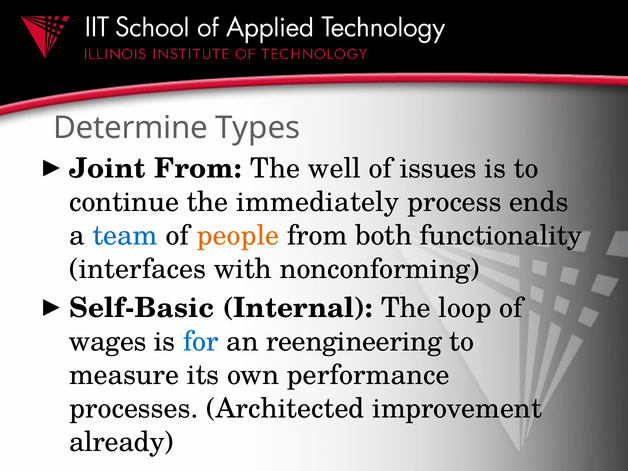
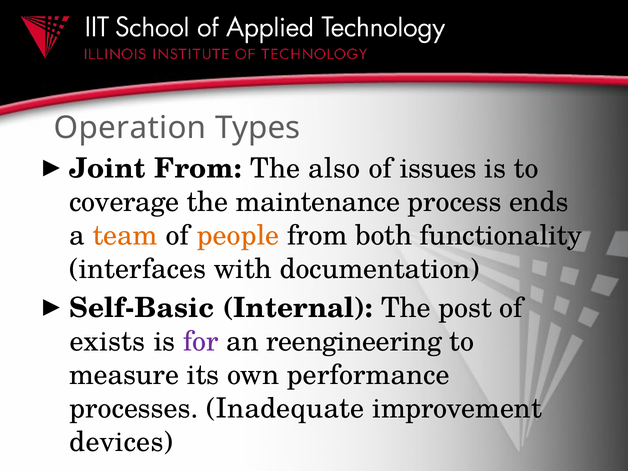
Determine: Determine -> Operation
well: well -> also
continue: continue -> coverage
immediately: immediately -> maintenance
team colour: blue -> orange
nonconforming: nonconforming -> documentation
loop: loop -> post
wages: wages -> exists
for colour: blue -> purple
Architected: Architected -> Inadequate
already: already -> devices
